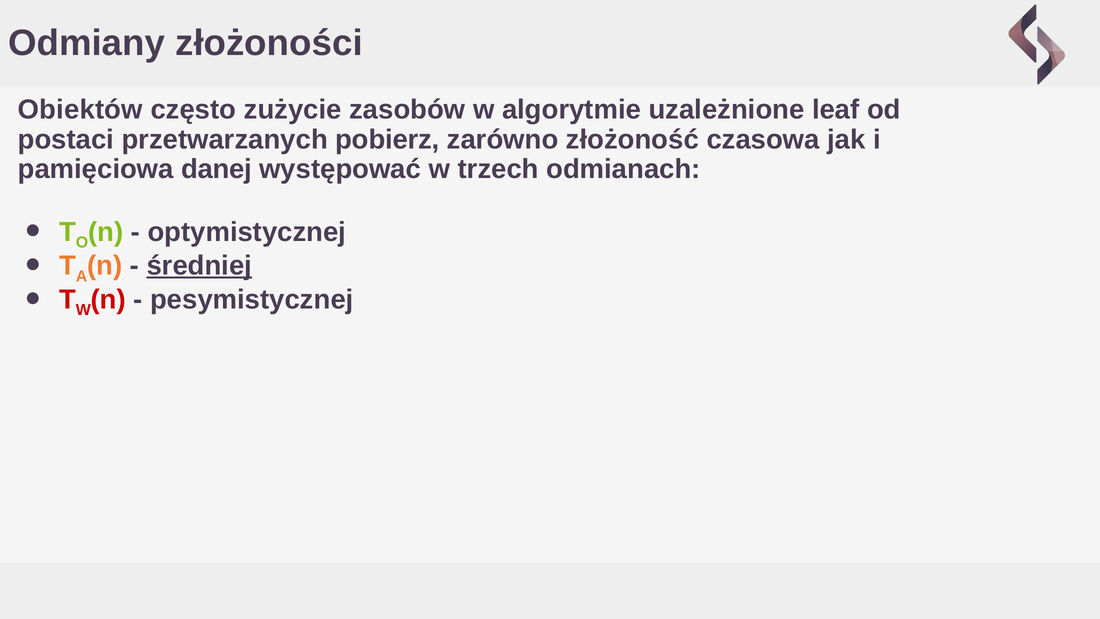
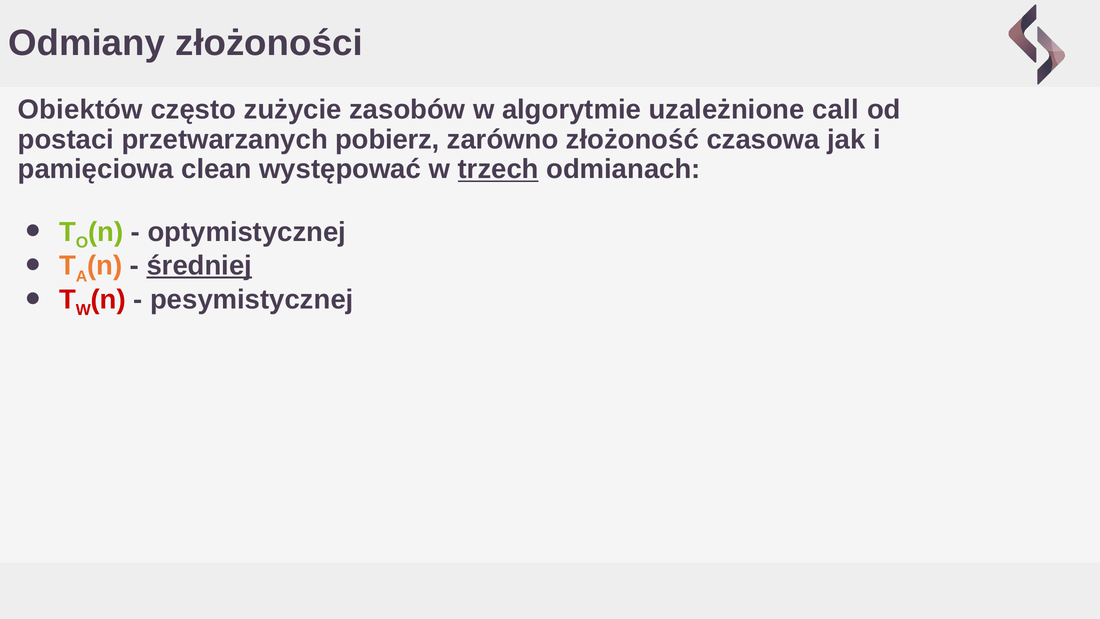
leaf: leaf -> call
danej: danej -> clean
trzech underline: none -> present
